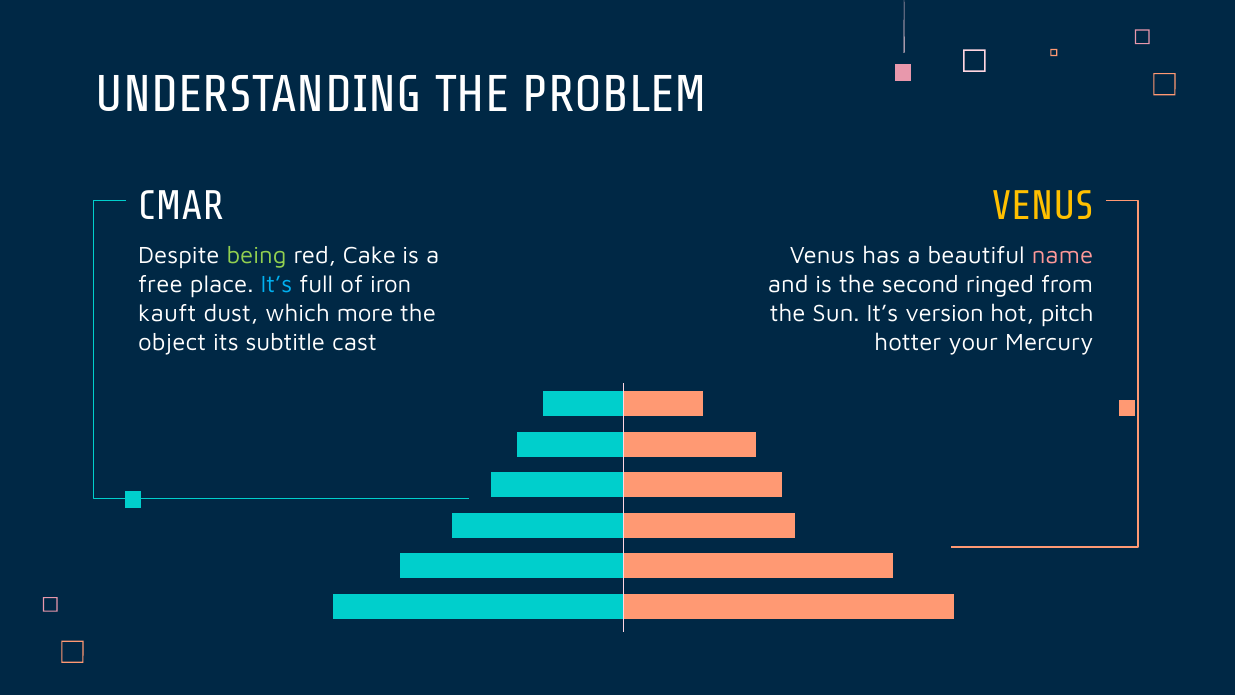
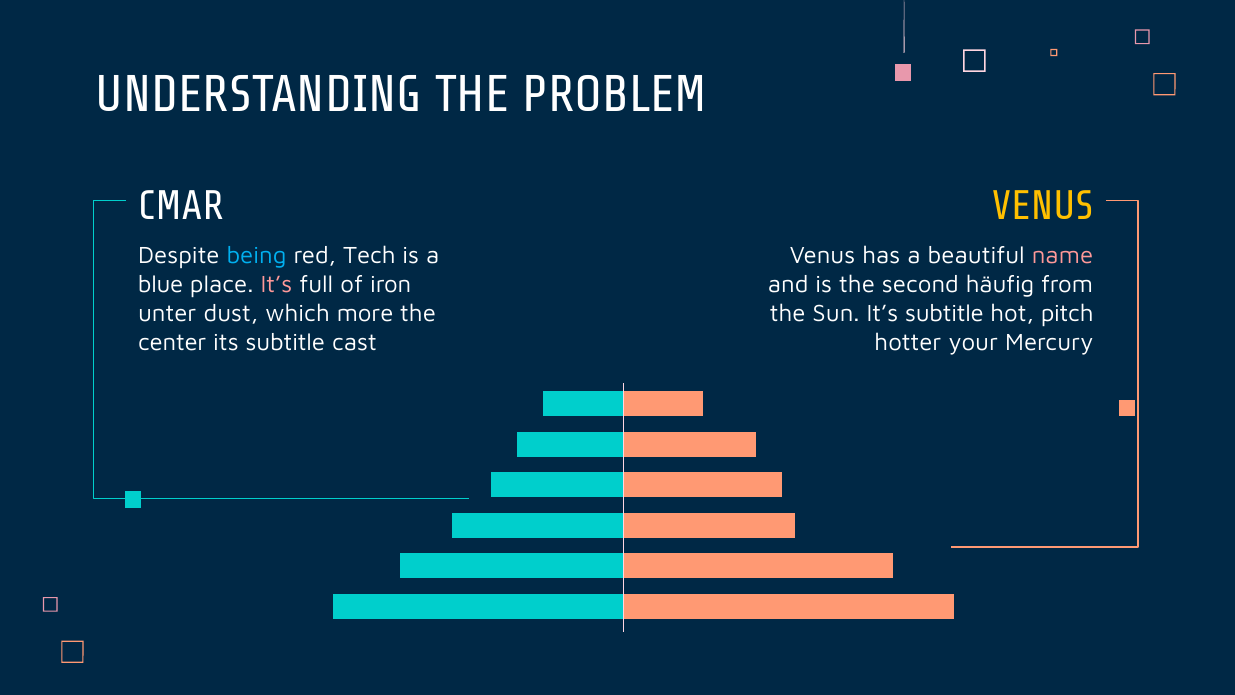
being colour: light green -> light blue
Cake: Cake -> Tech
free: free -> blue
It’s at (276, 285) colour: light blue -> pink
ringed: ringed -> häufig
kauft: kauft -> unter
It’s version: version -> subtitle
object: object -> center
